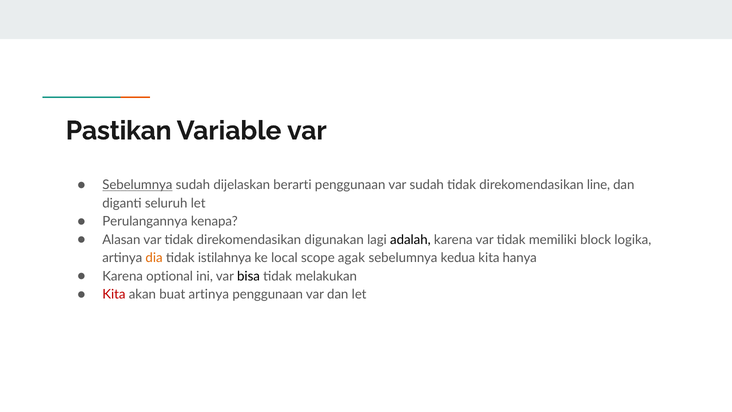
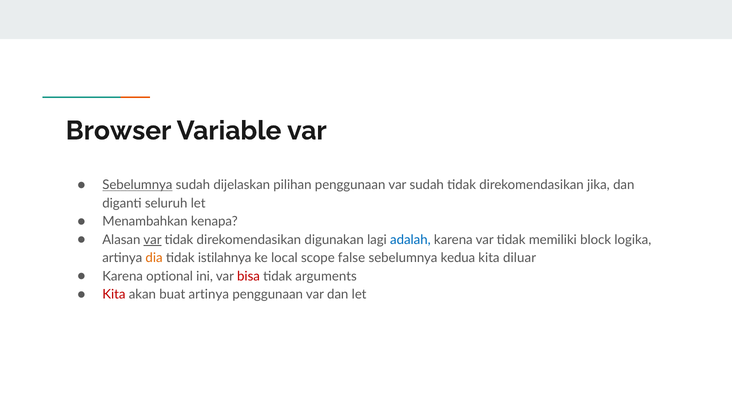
Pastikan: Pastikan -> Browser
berarti: berarti -> pilihan
line: line -> jika
Perulangannya: Perulangannya -> Menambahkan
var at (153, 240) underline: none -> present
adalah colour: black -> blue
agak: agak -> false
hanya: hanya -> diluar
bisa colour: black -> red
melakukan: melakukan -> arguments
